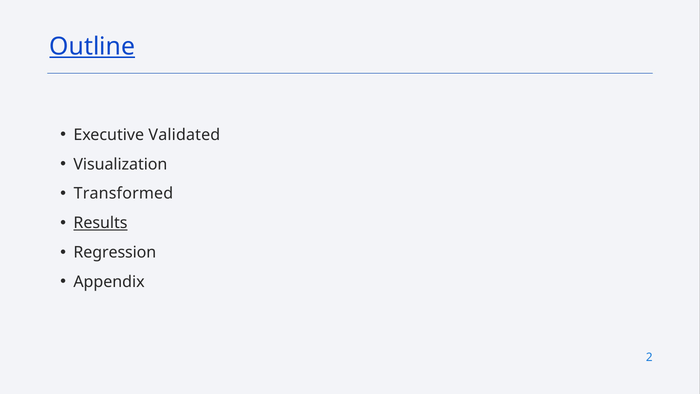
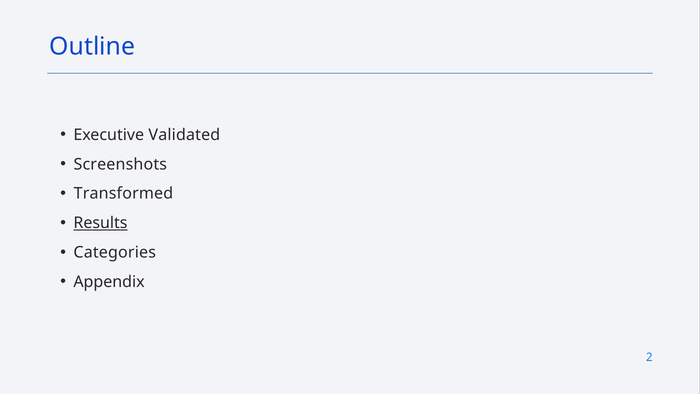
Outline underline: present -> none
Visualization: Visualization -> Screenshots
Regression: Regression -> Categories
